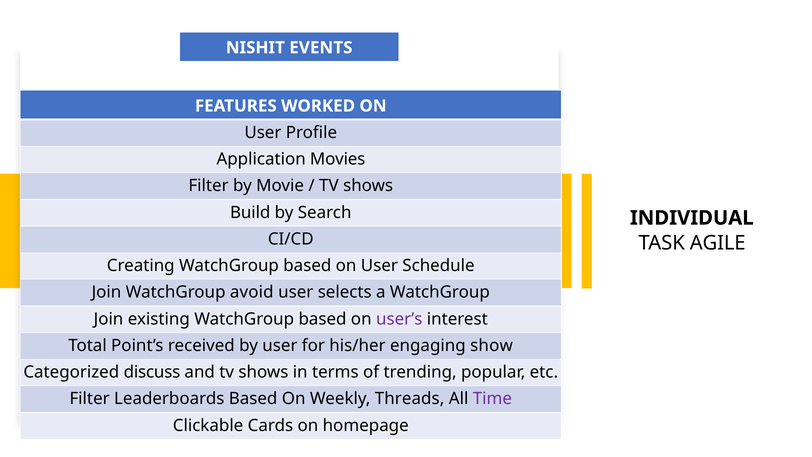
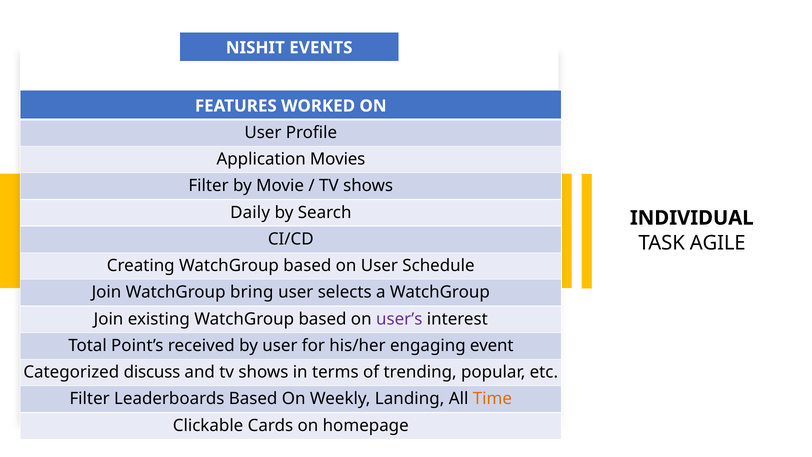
Build: Build -> Daily
avoid: avoid -> bring
show: show -> event
Threads: Threads -> Landing
Time colour: purple -> orange
